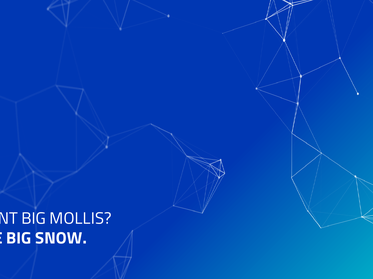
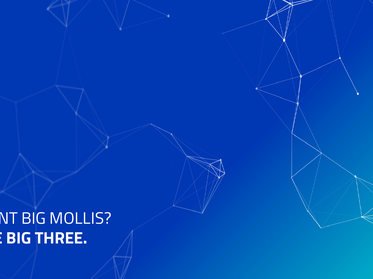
SNOW: SNOW -> THREE
